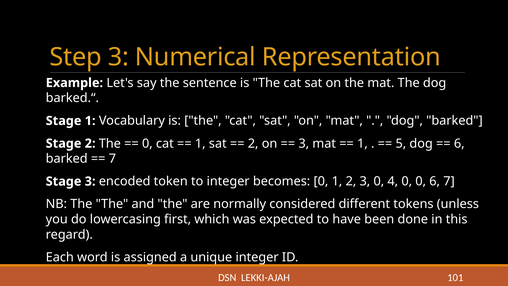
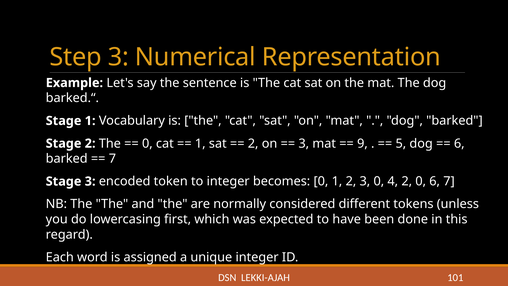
1 at (362, 143): 1 -> 9
4 0: 0 -> 2
